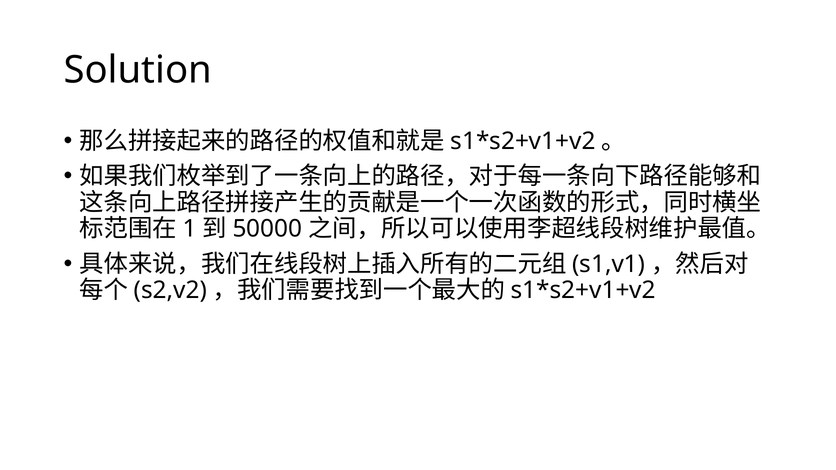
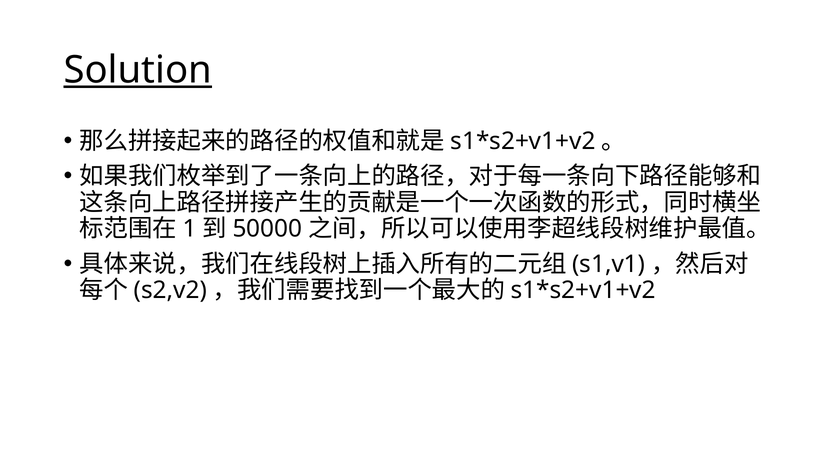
Solution underline: none -> present
